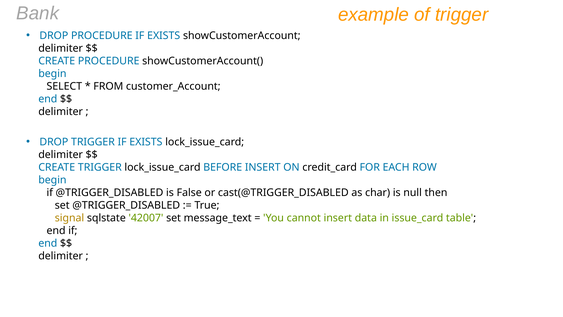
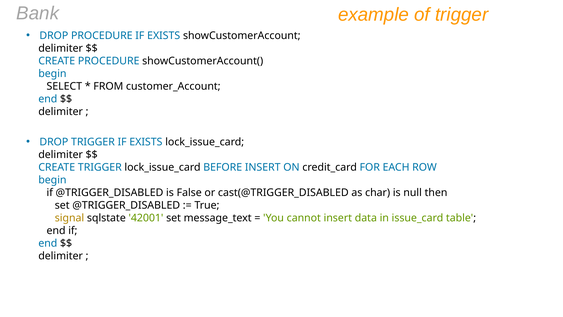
42007: 42007 -> 42001
